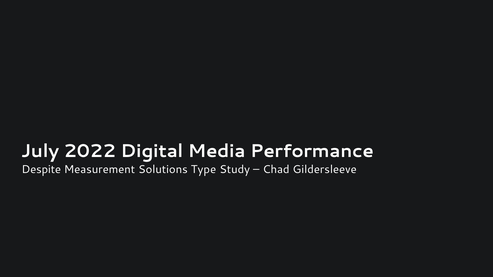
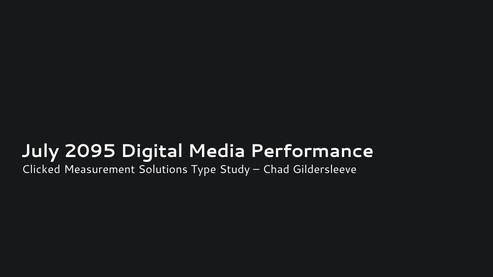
2022: 2022 -> 2095
Despite: Despite -> Clicked
